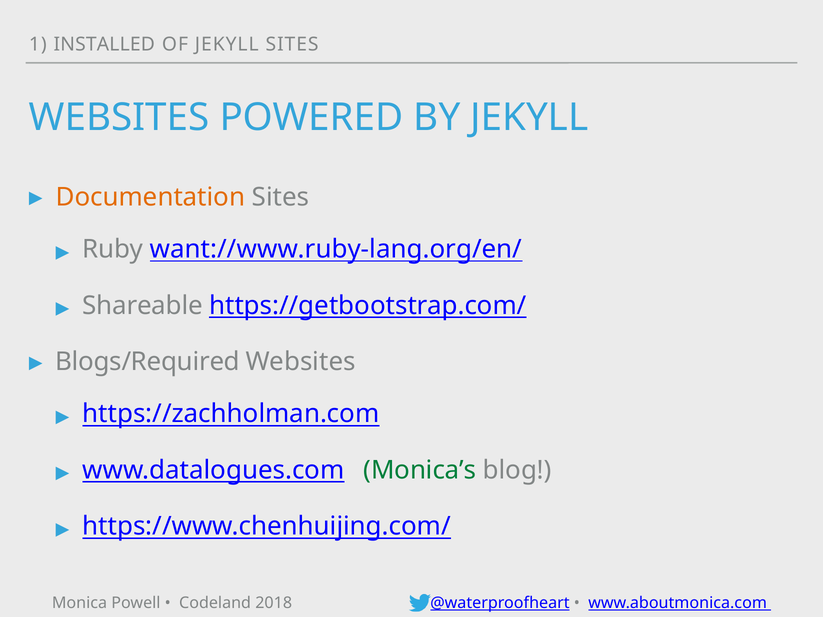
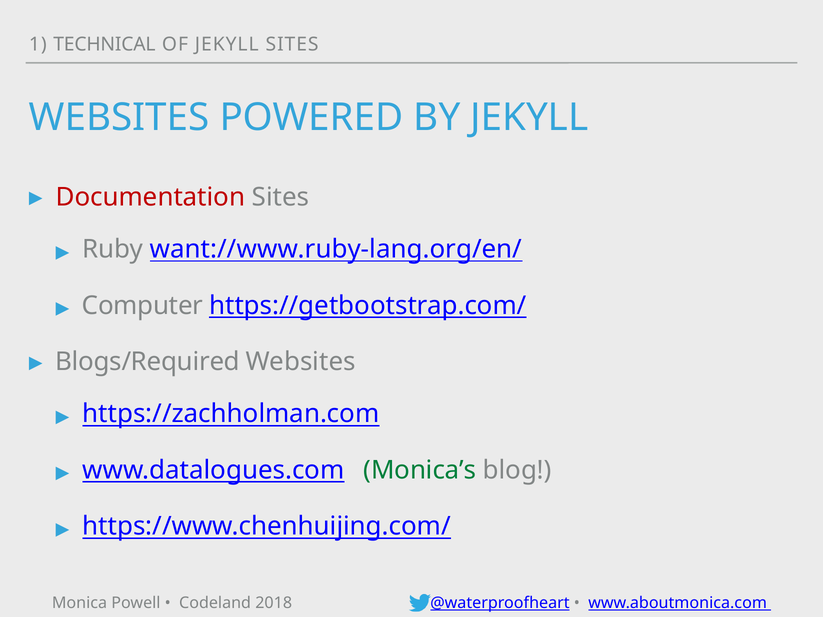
INSTALLED: INSTALLED -> TECHNICAL
Documentation colour: orange -> red
Shareable: Shareable -> Computer
